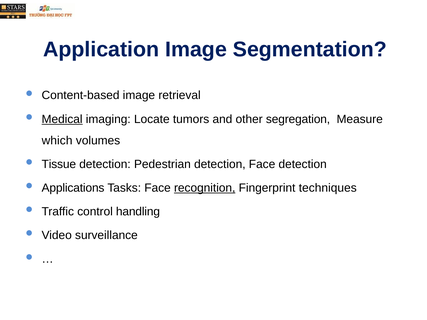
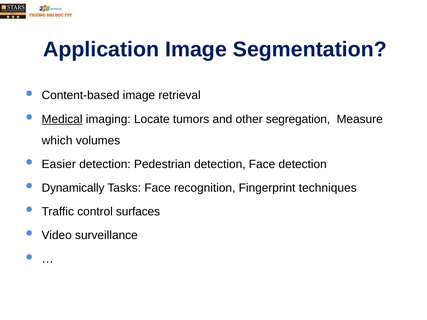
Tissue: Tissue -> Easier
Applications: Applications -> Dynamically
recognition underline: present -> none
handling: handling -> surfaces
